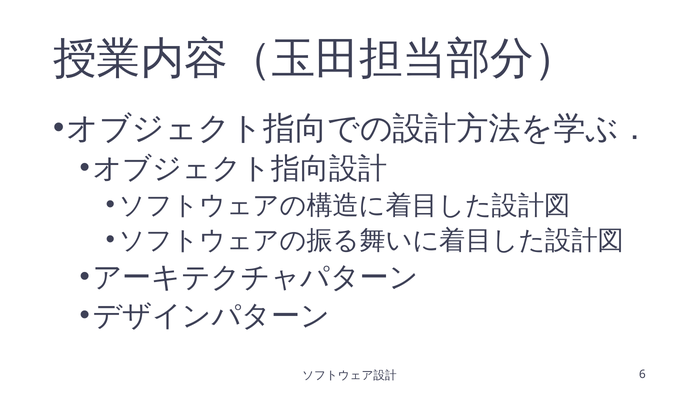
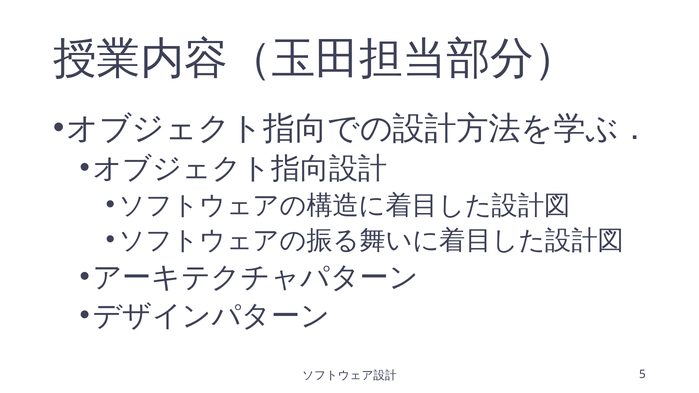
6: 6 -> 5
